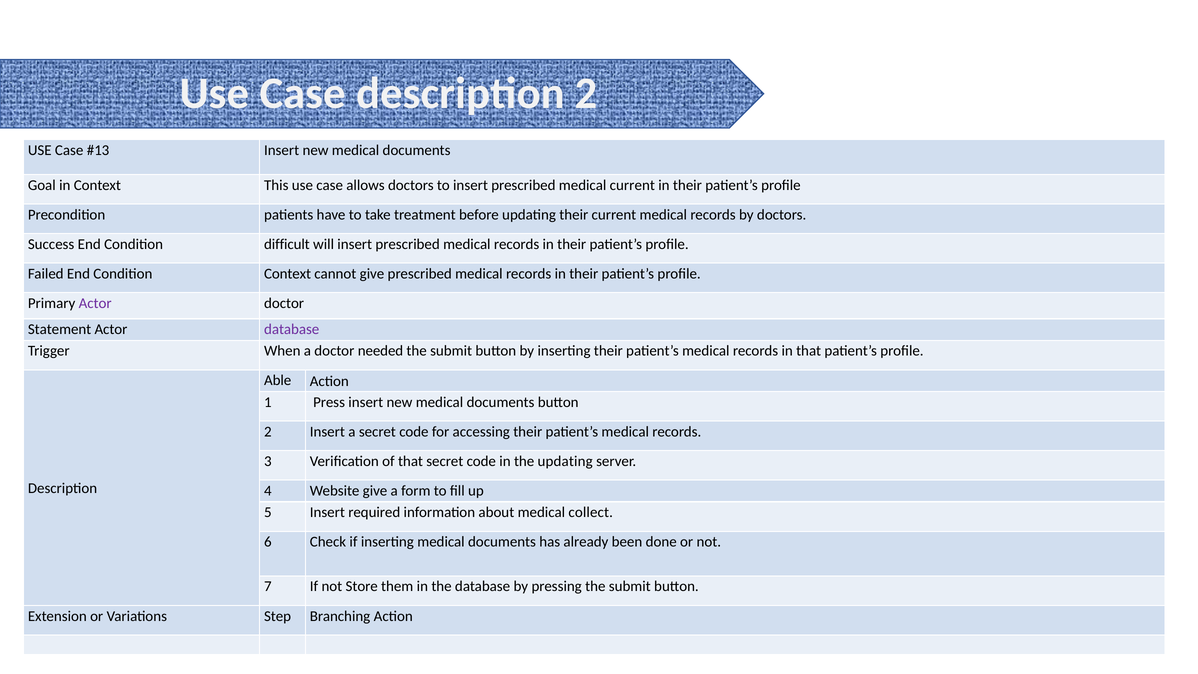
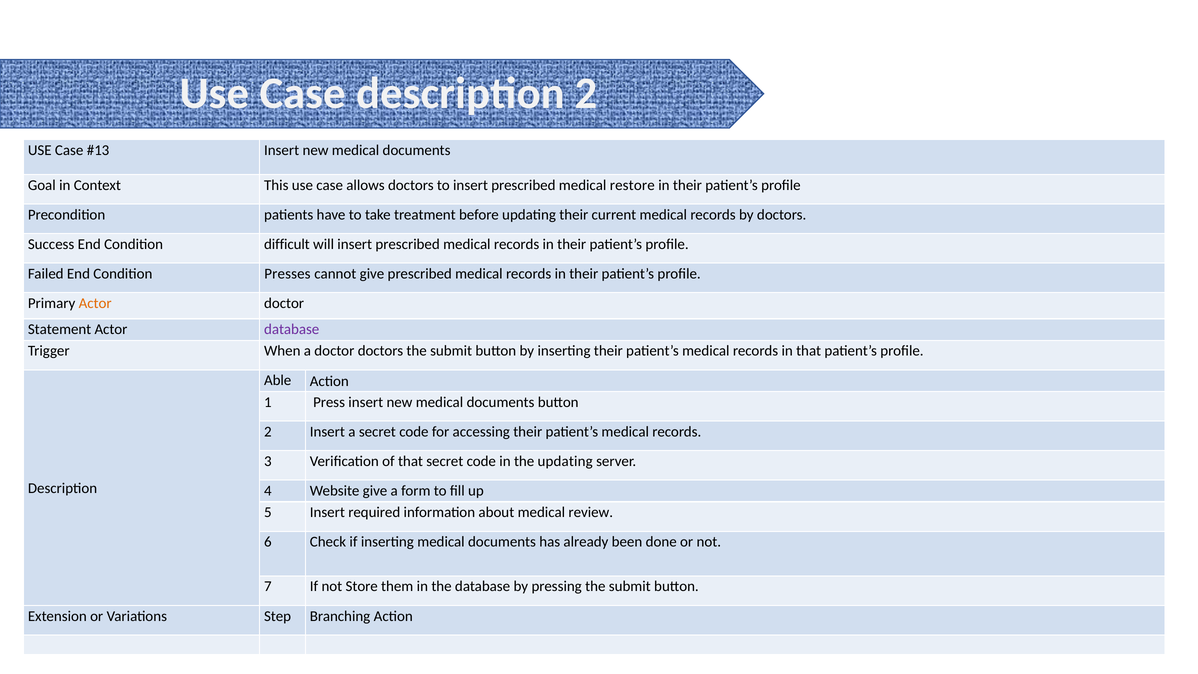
medical current: current -> restore
Condition Context: Context -> Presses
Actor at (95, 303) colour: purple -> orange
doctor needed: needed -> doctors
collect: collect -> review
